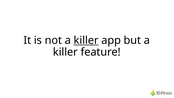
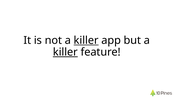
killer at (65, 52) underline: none -> present
